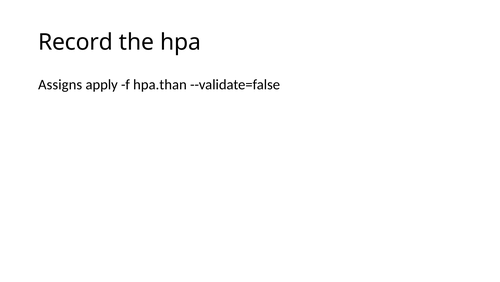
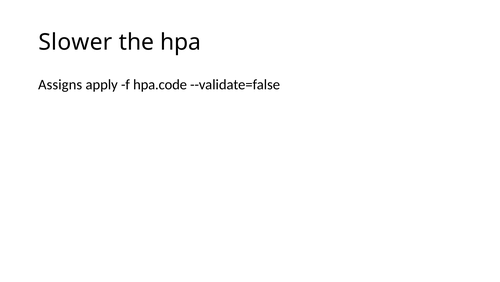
Record: Record -> Slower
hpa.than: hpa.than -> hpa.code
